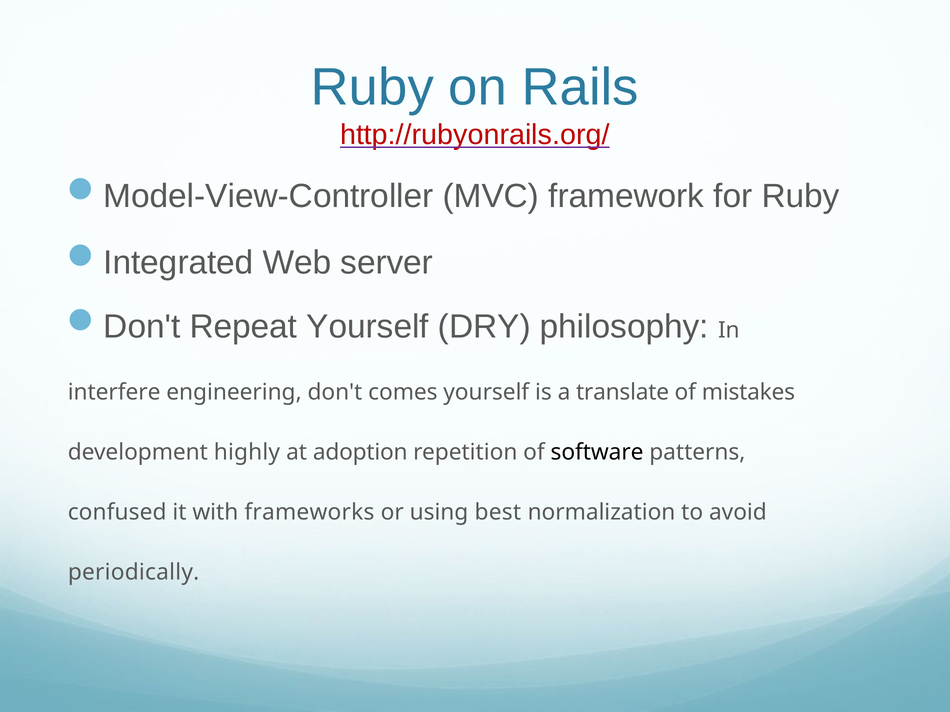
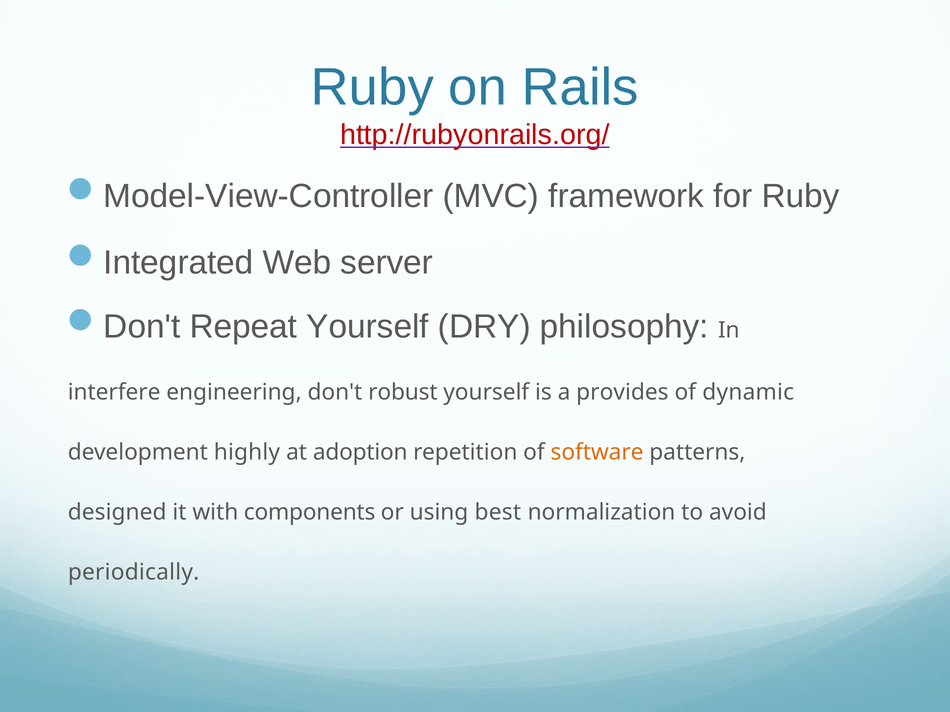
comes: comes -> robust
translate: translate -> provides
mistakes: mistakes -> dynamic
software colour: black -> orange
confused: confused -> designed
frameworks: frameworks -> components
